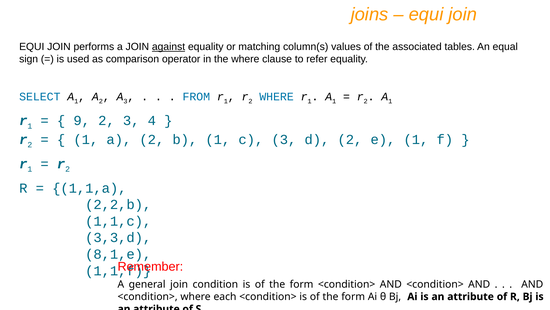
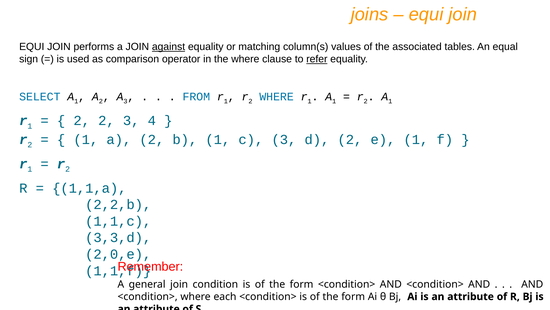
refer underline: none -> present
9 at (82, 120): 9 -> 2
8,1,e: 8,1,e -> 2,0,e
